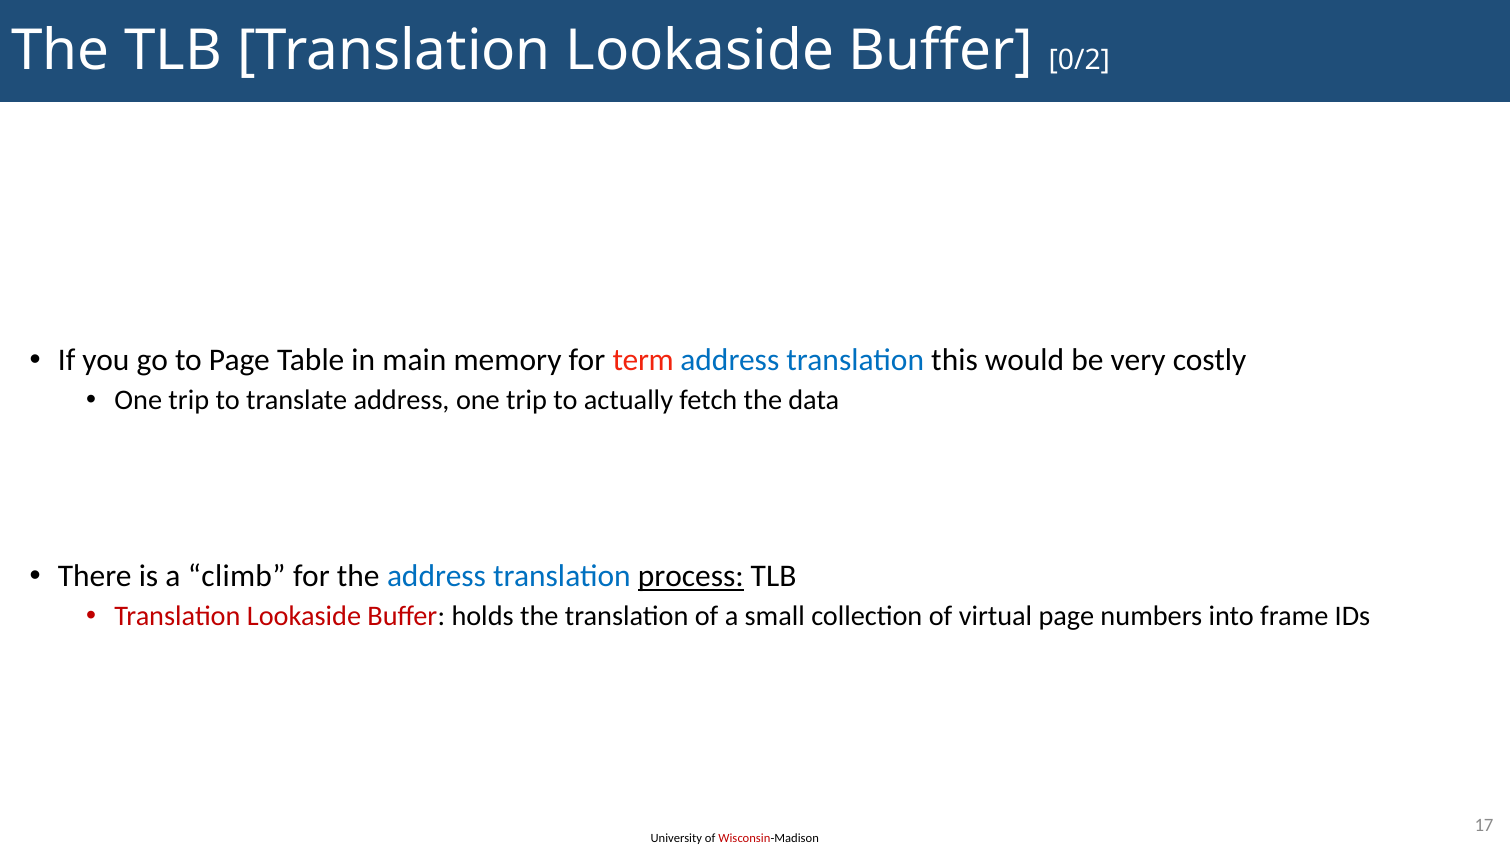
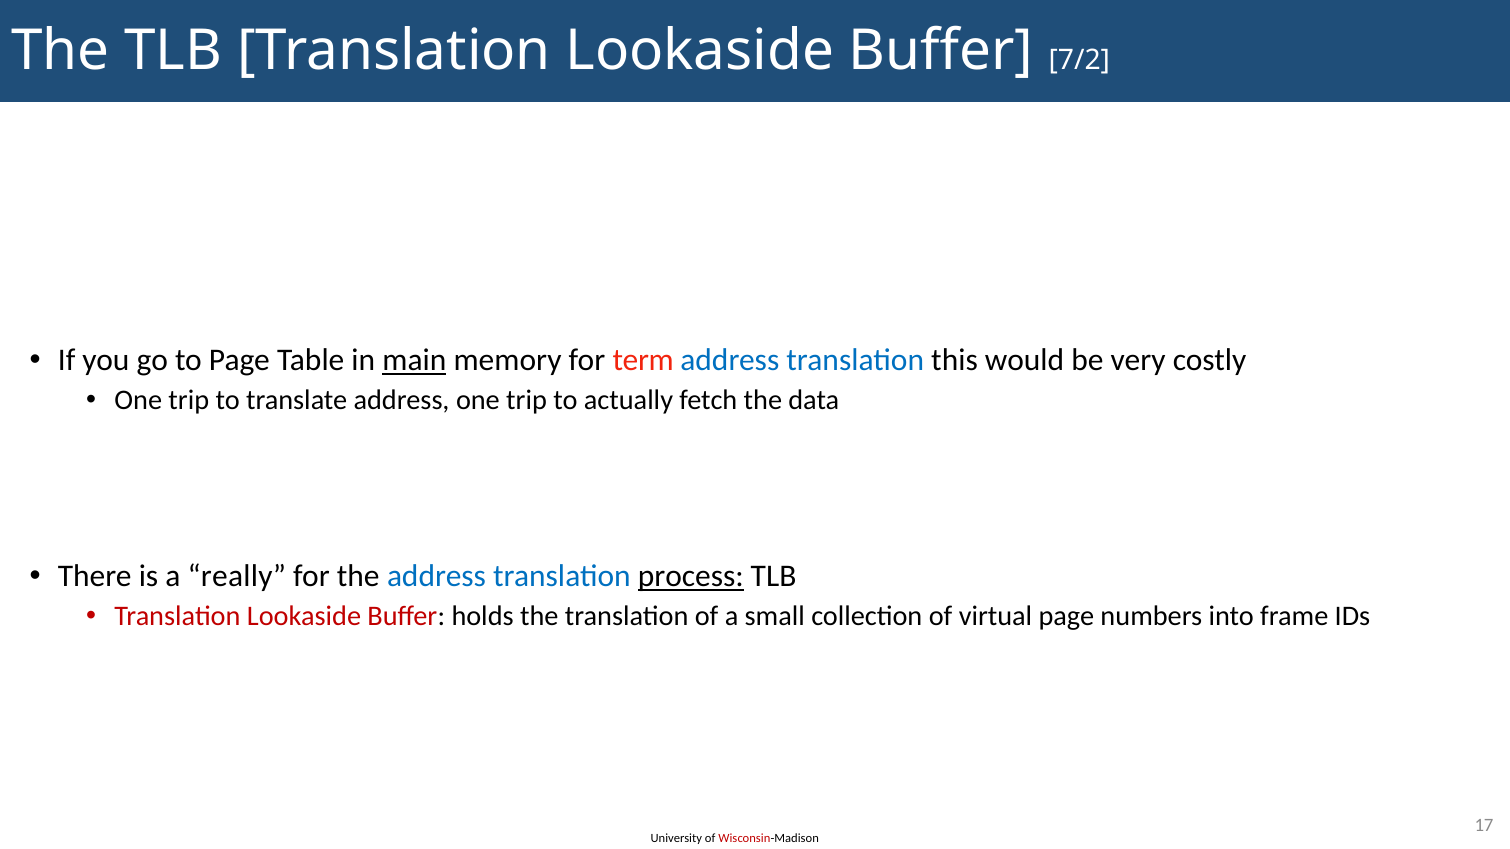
0/2: 0/2 -> 7/2
main underline: none -> present
climb: climb -> really
